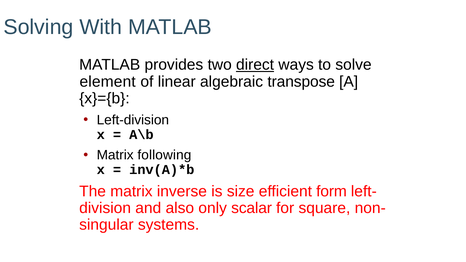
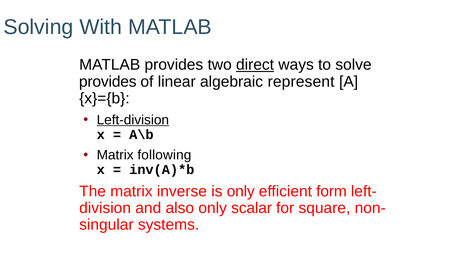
element at (108, 82): element -> provides
transpose: transpose -> represent
Left-division underline: none -> present
is size: size -> only
